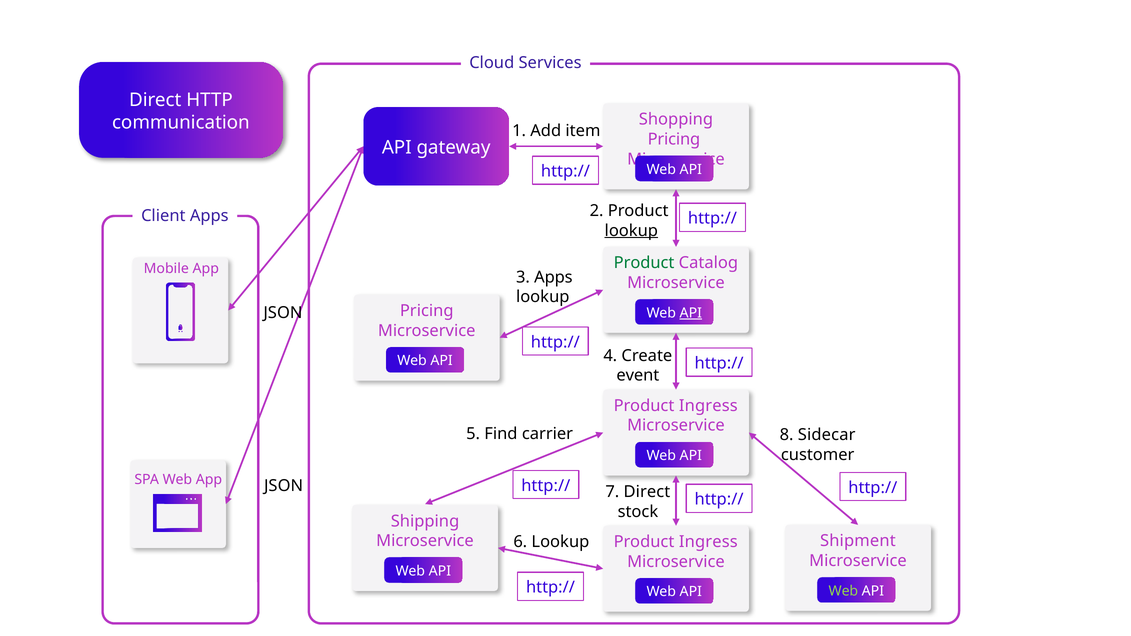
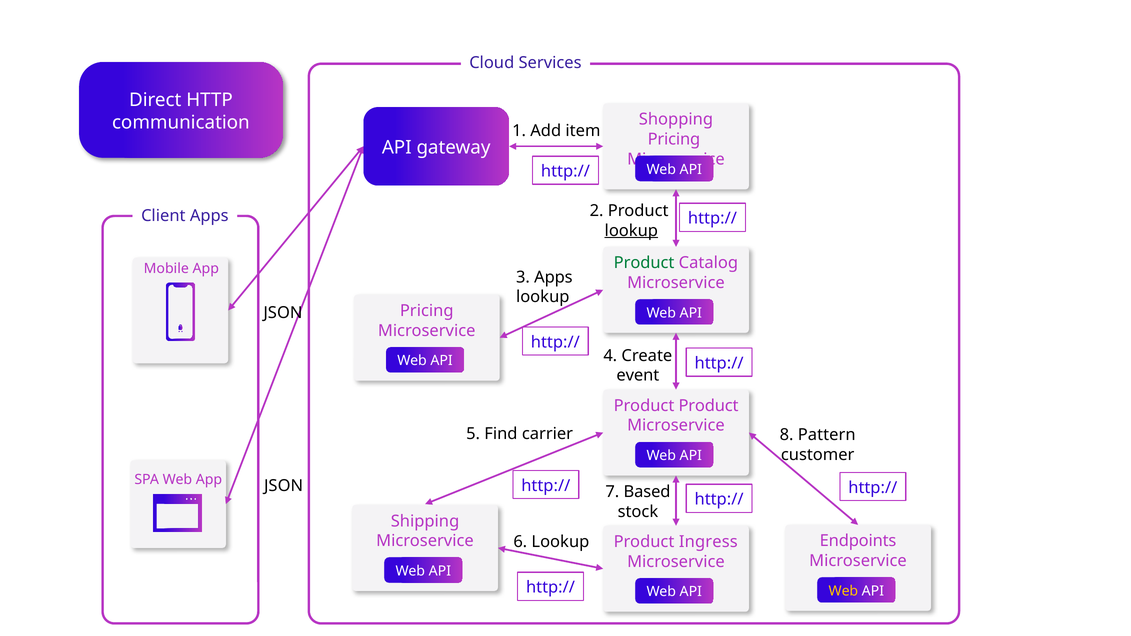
API at (691, 313) underline: present -> none
Ingress at (708, 406): Ingress -> Product
Sidecar: Sidecar -> Pattern
7 Direct: Direct -> Based
Shipment: Shipment -> Endpoints
Web at (843, 591) colour: light green -> yellow
